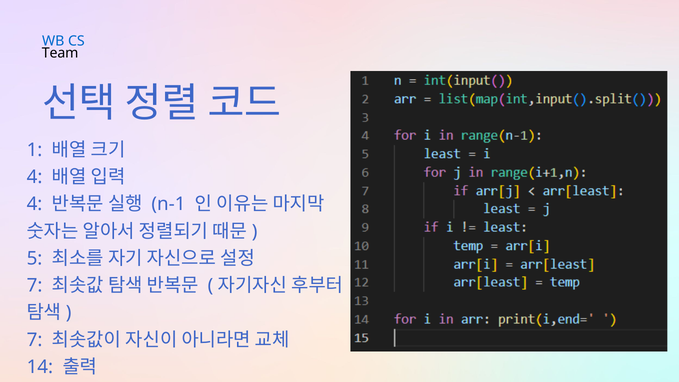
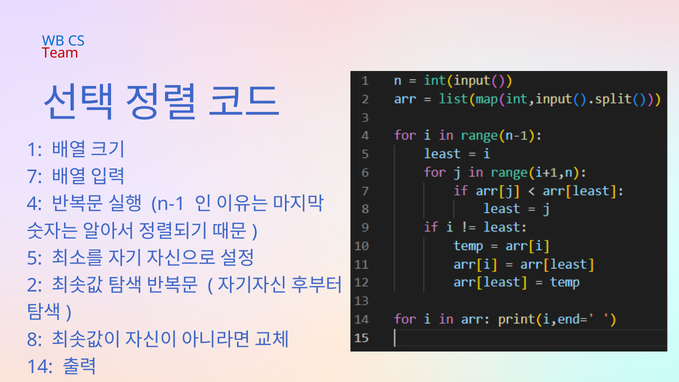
Team colour: black -> red
4 at (35, 177): 4 -> 7
7 at (35, 286): 7 -> 2
7 at (35, 340): 7 -> 8
